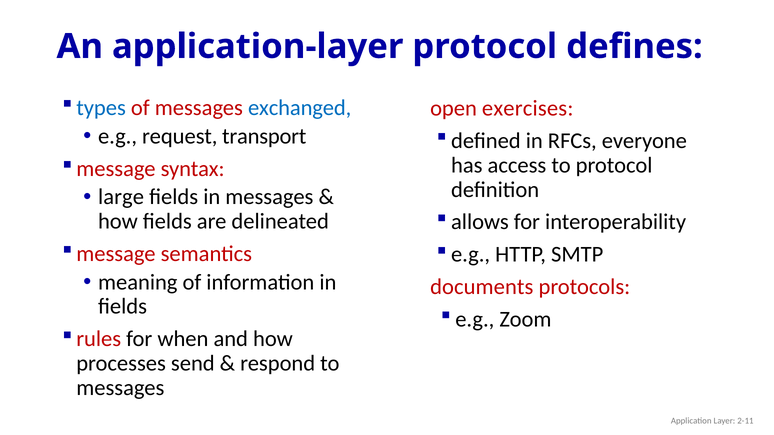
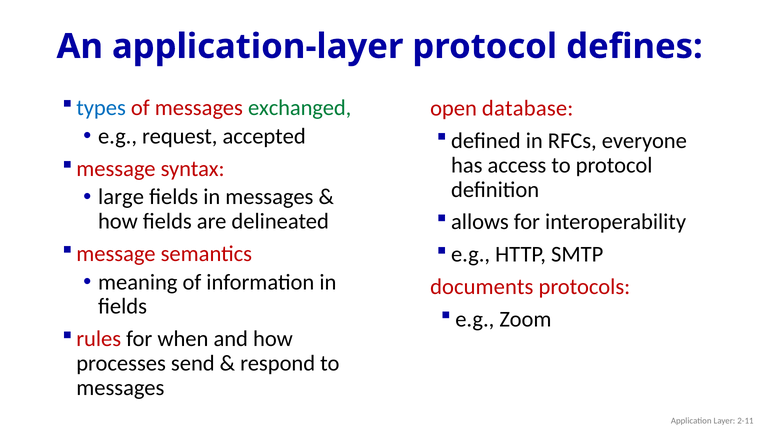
exchanged colour: blue -> green
exercises: exercises -> database
transport: transport -> accepted
